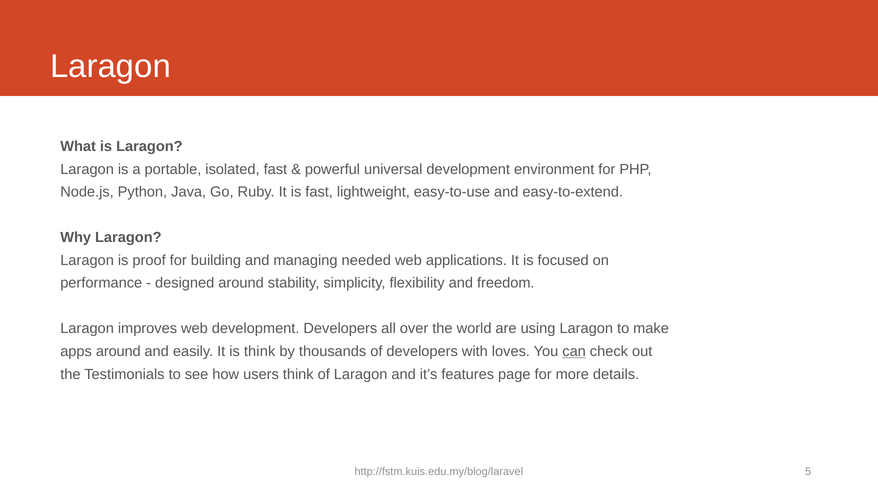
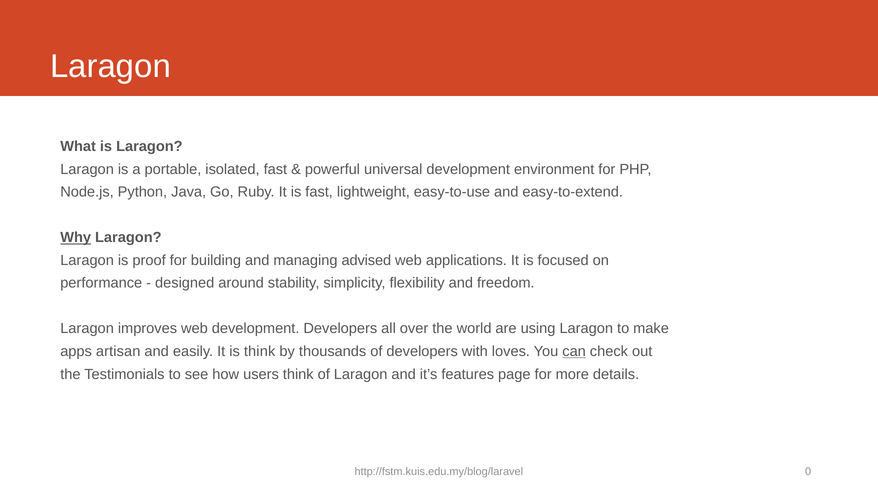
Why underline: none -> present
needed: needed -> advised
apps around: around -> artisan
5: 5 -> 0
